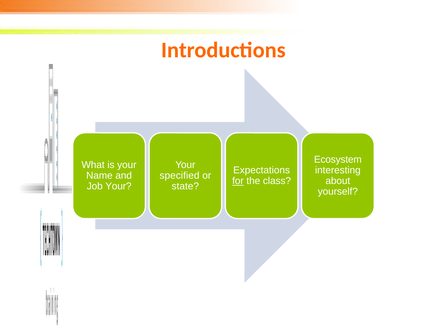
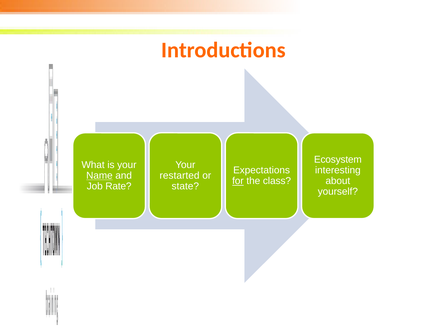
Name underline: none -> present
specified: specified -> restarted
Job Your: Your -> Rate
